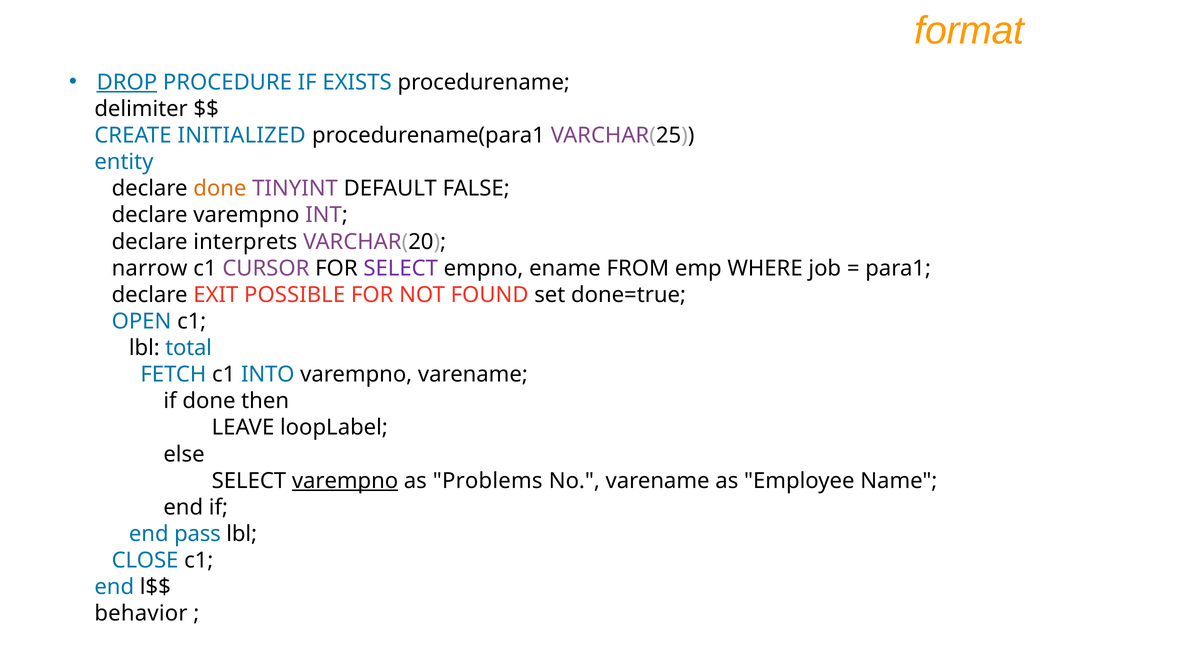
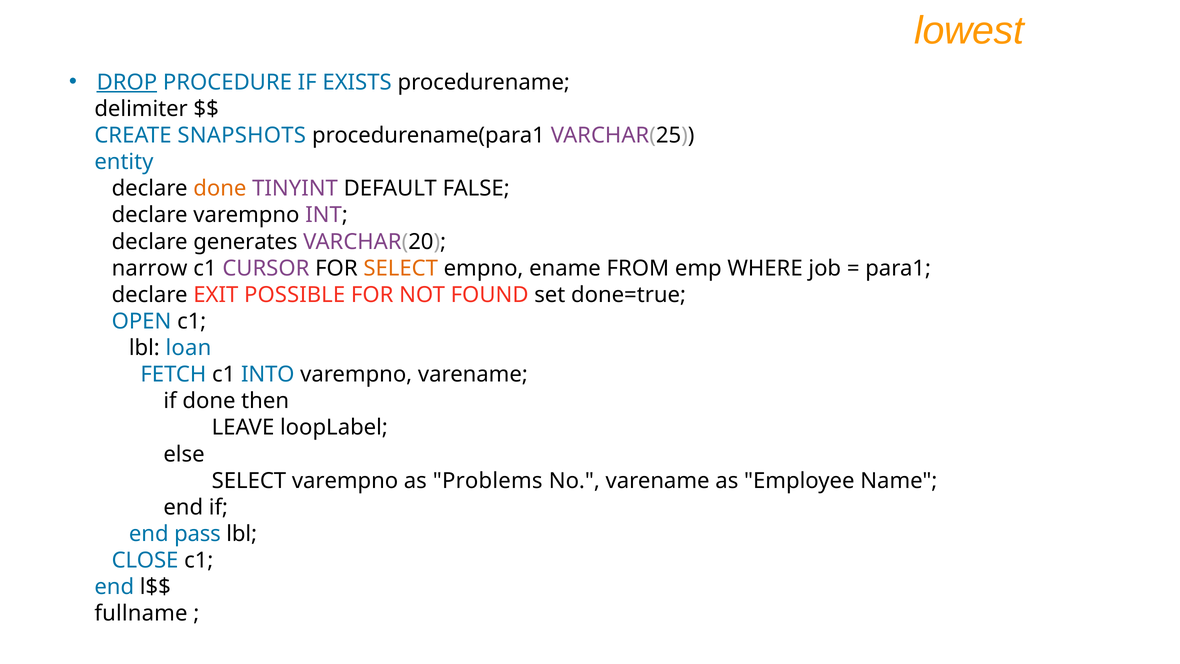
format: format -> lowest
INITIALIZED: INITIALIZED -> SNAPSHOTS
interprets: interprets -> generates
SELECT at (401, 268) colour: purple -> orange
total: total -> loan
varempno at (345, 481) underline: present -> none
behavior: behavior -> fullname
